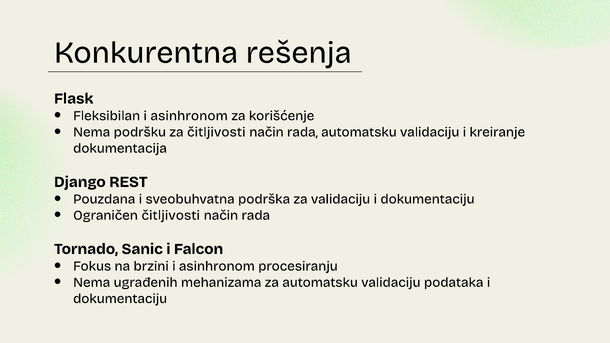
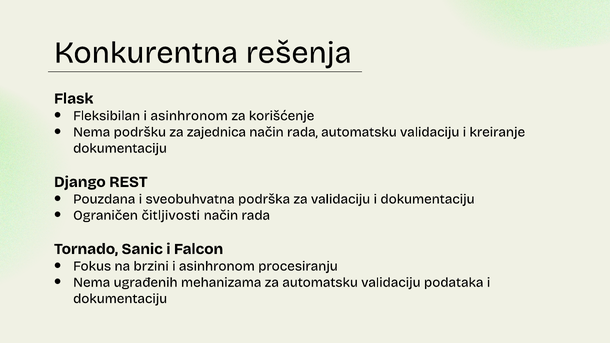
za čitljivosti: čitljivosti -> zajednica
dokumentacija at (120, 148): dokumentacija -> dokumentaciju
